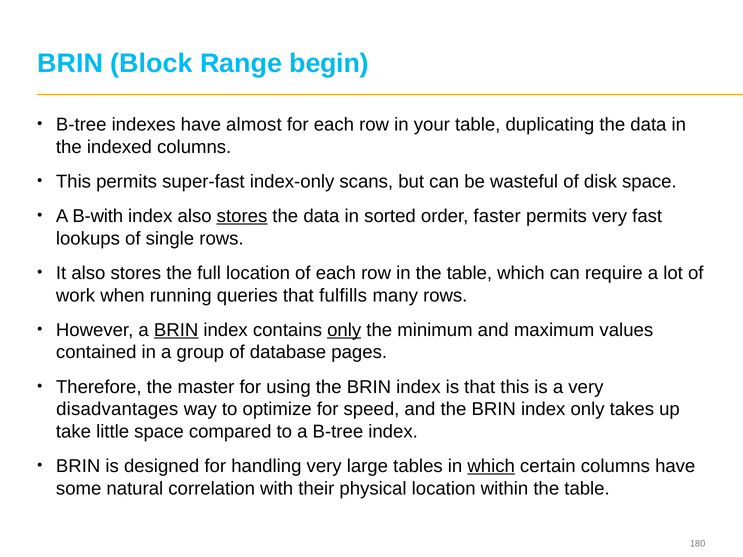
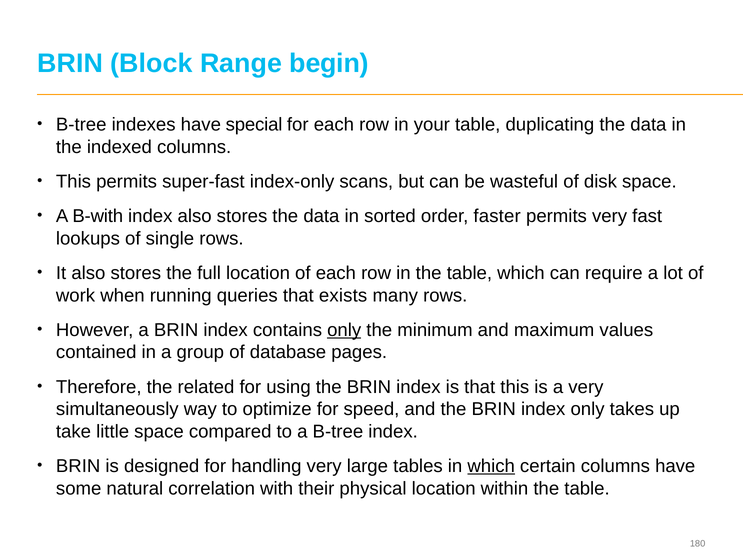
almost: almost -> special
stores at (242, 216) underline: present -> none
fulfills: fulfills -> exists
BRIN at (176, 330) underline: present -> none
master: master -> related
disadvantages: disadvantages -> simultaneously
